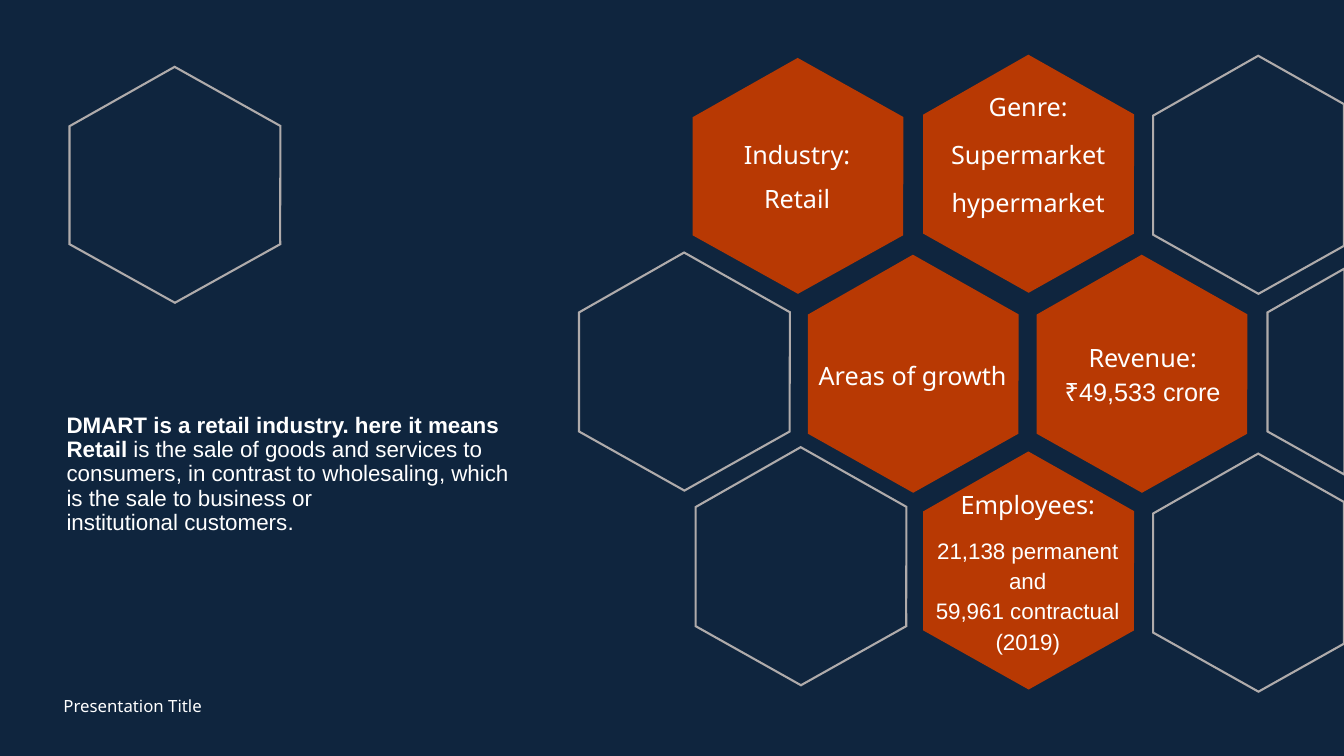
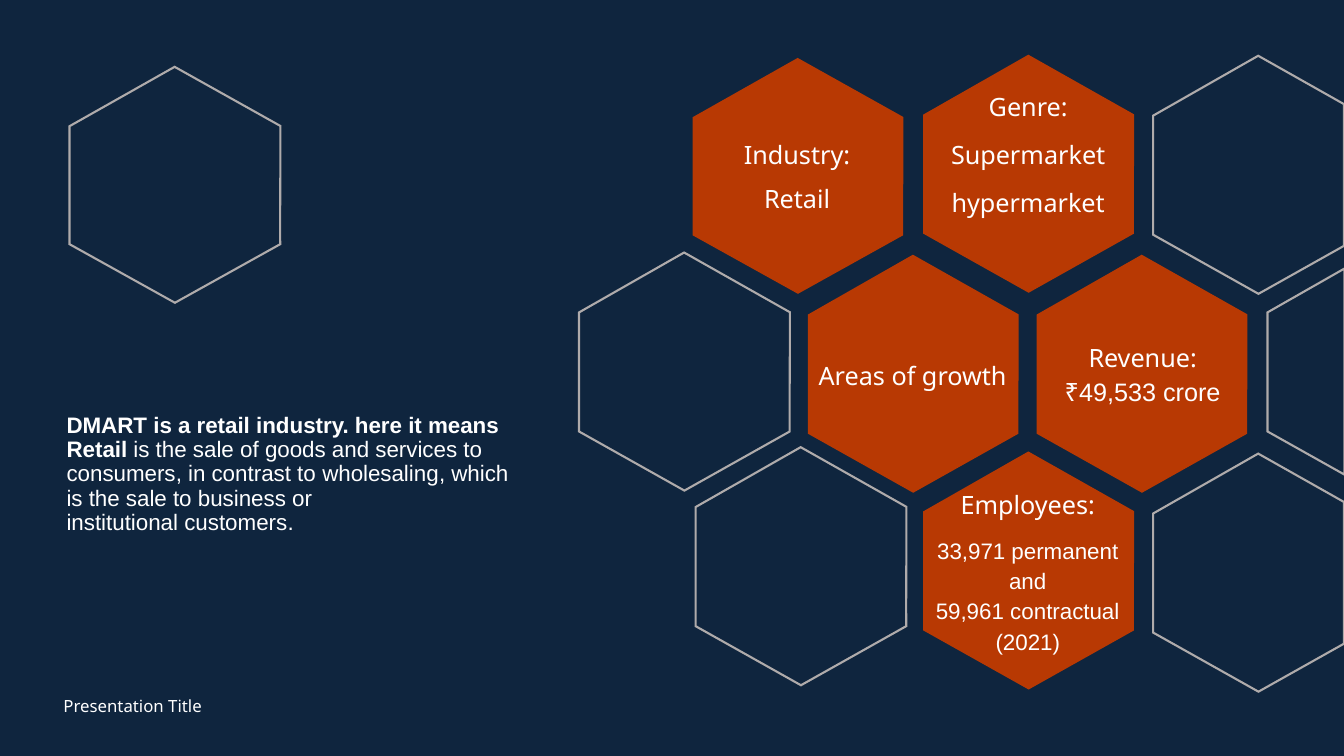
21,138: 21,138 -> 33,971
2019: 2019 -> 2021
